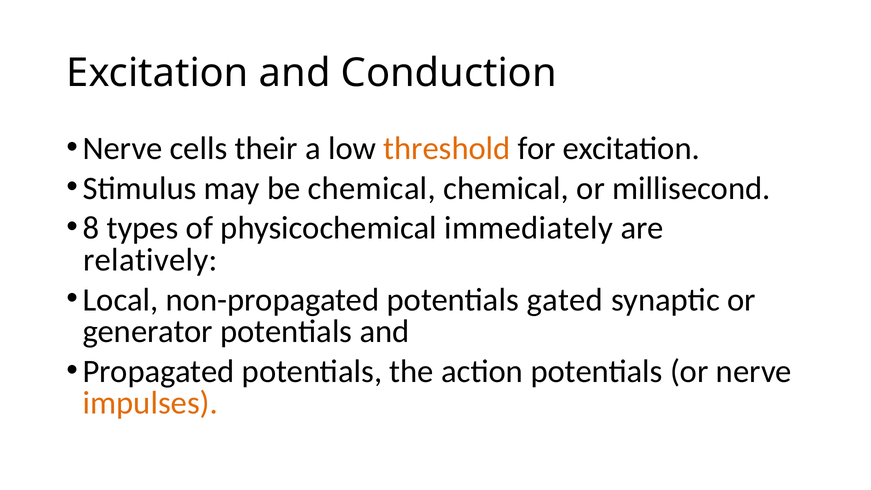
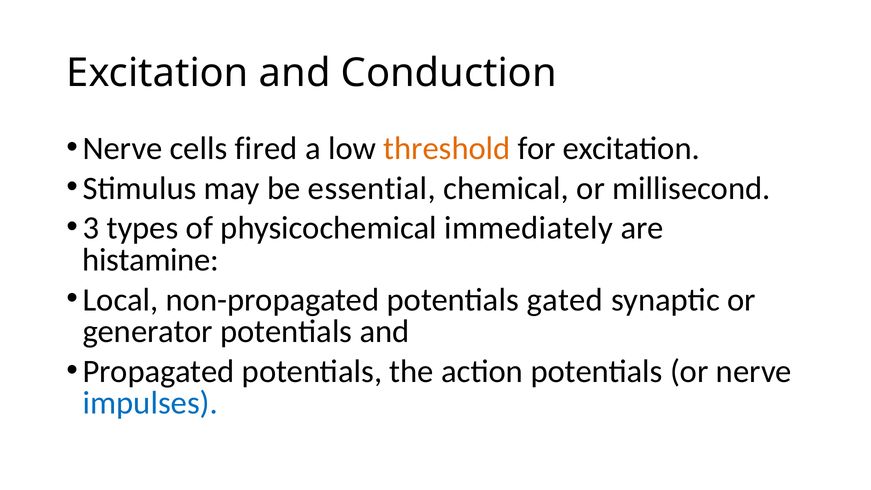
their: their -> fired
be chemical: chemical -> essential
8: 8 -> 3
relatively: relatively -> histamine
impulses colour: orange -> blue
